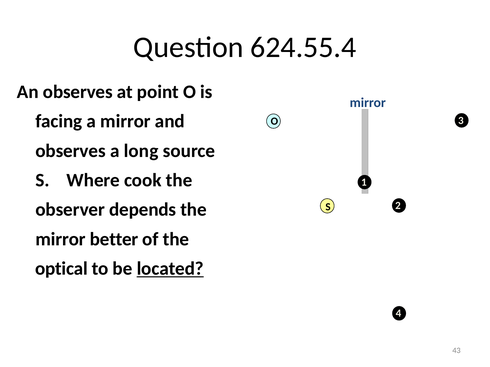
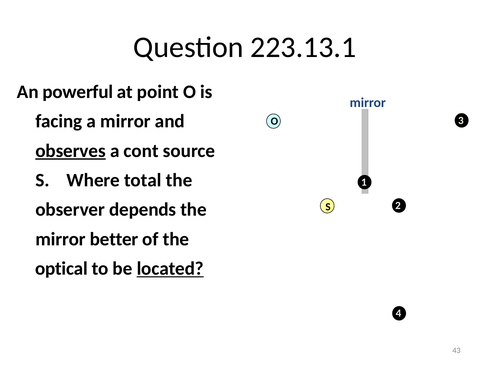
624.55.4: 624.55.4 -> 223.13.1
An observes: observes -> powerful
observes at (71, 151) underline: none -> present
long: long -> cont
cook: cook -> total
